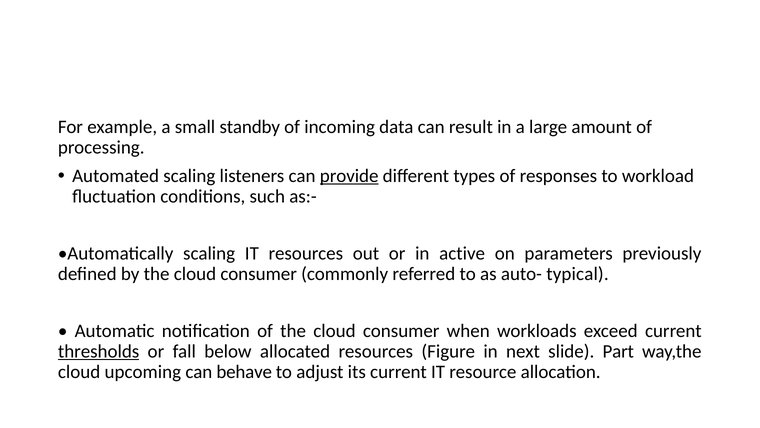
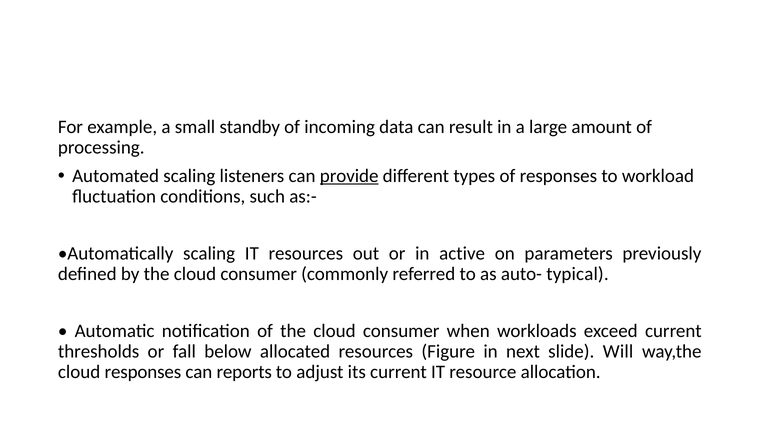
thresholds underline: present -> none
Part: Part -> Will
cloud upcoming: upcoming -> responses
behave: behave -> reports
